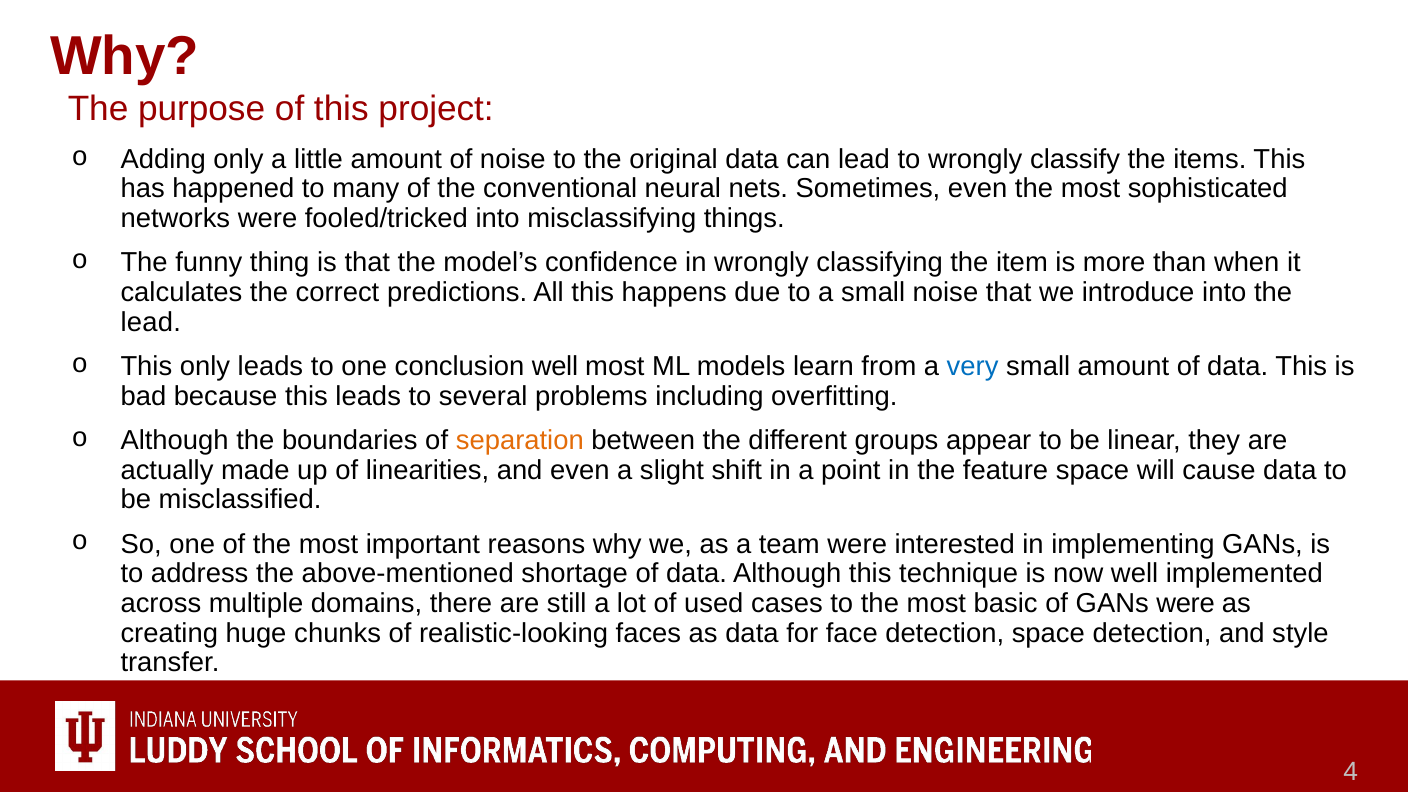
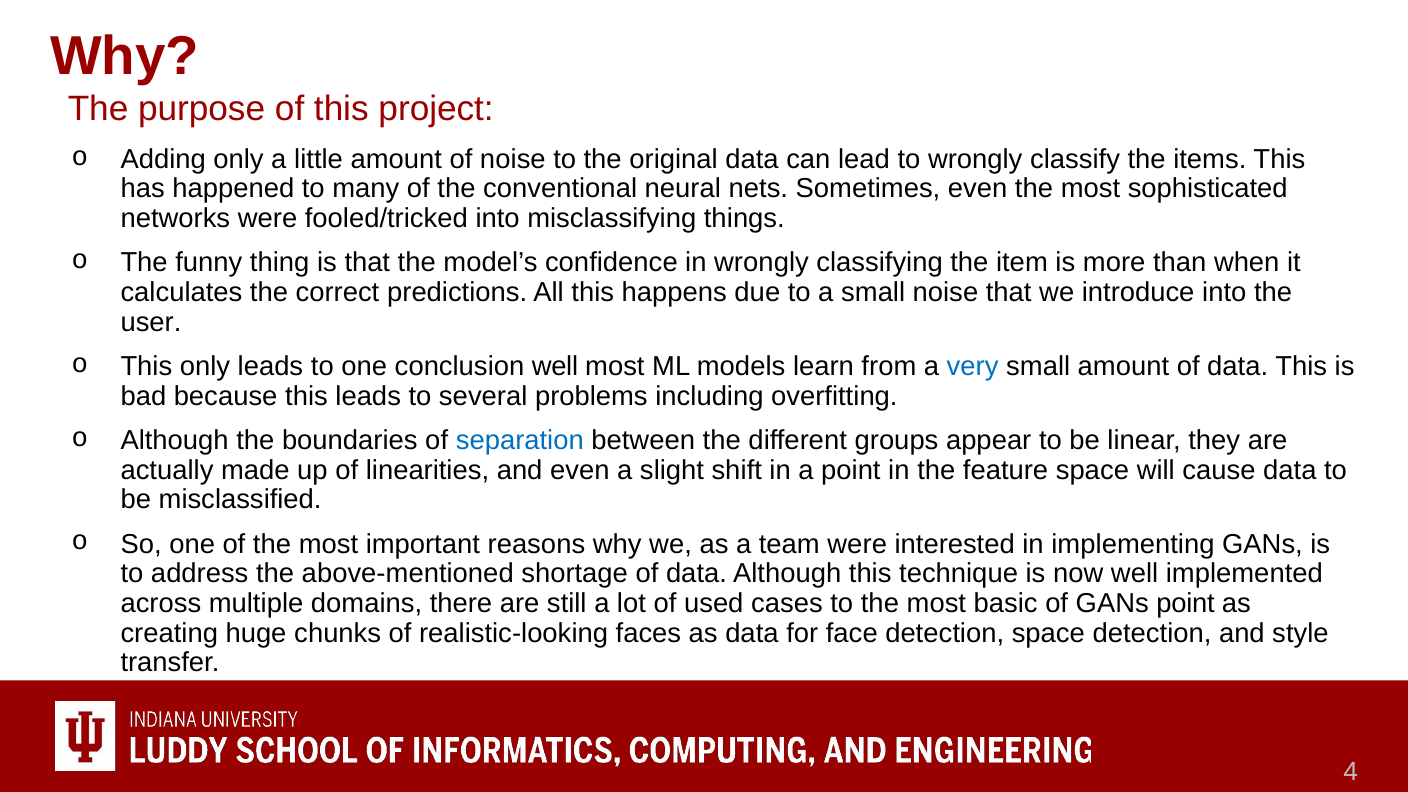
lead at (151, 322): lead -> user
separation colour: orange -> blue
GANs were: were -> point
